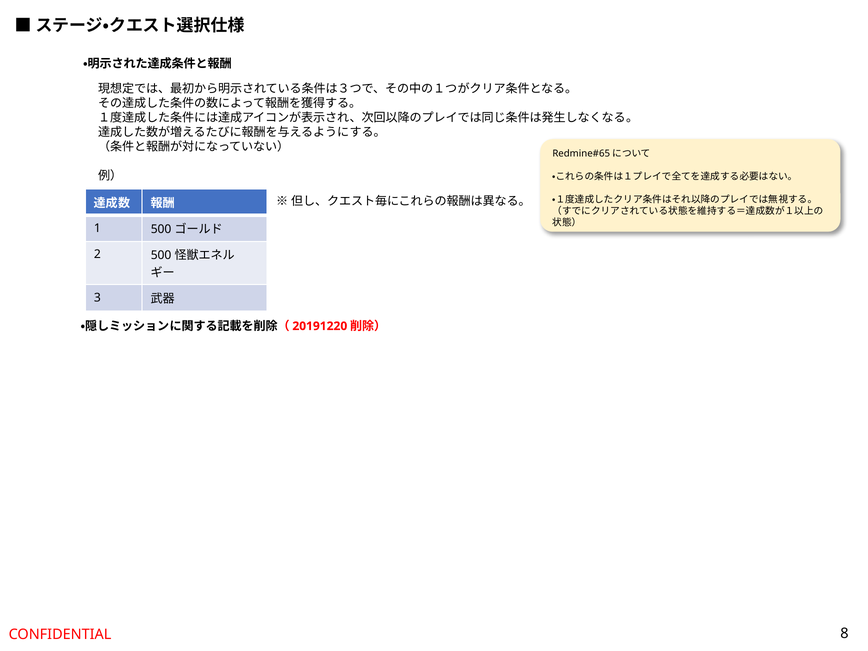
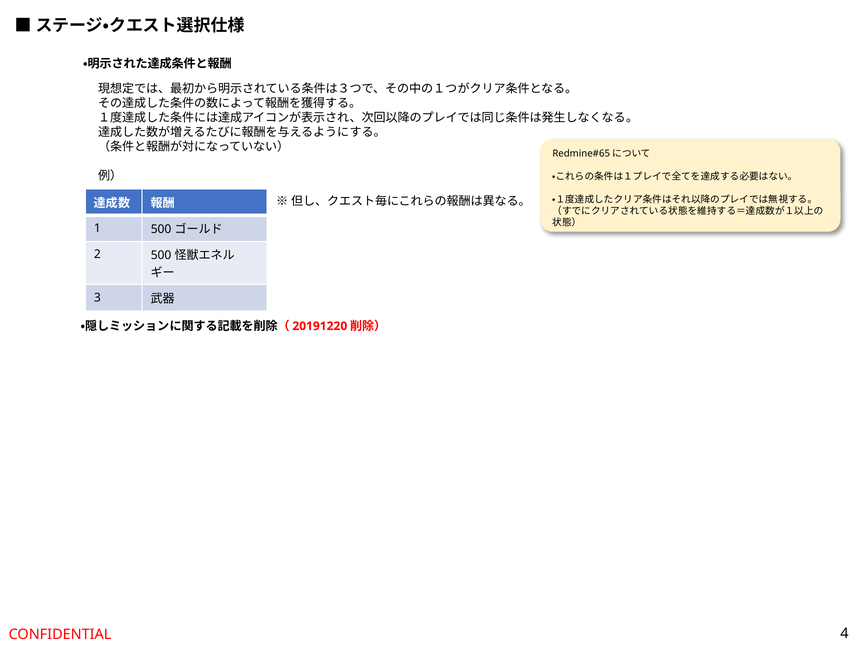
8: 8 -> 4
